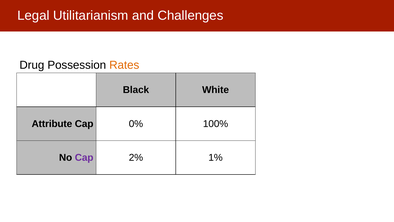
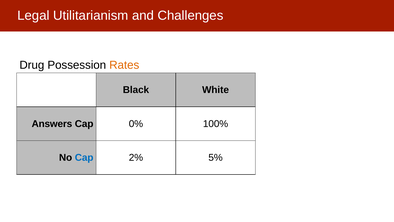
Attribute: Attribute -> Answers
Cap at (84, 157) colour: purple -> blue
1%: 1% -> 5%
